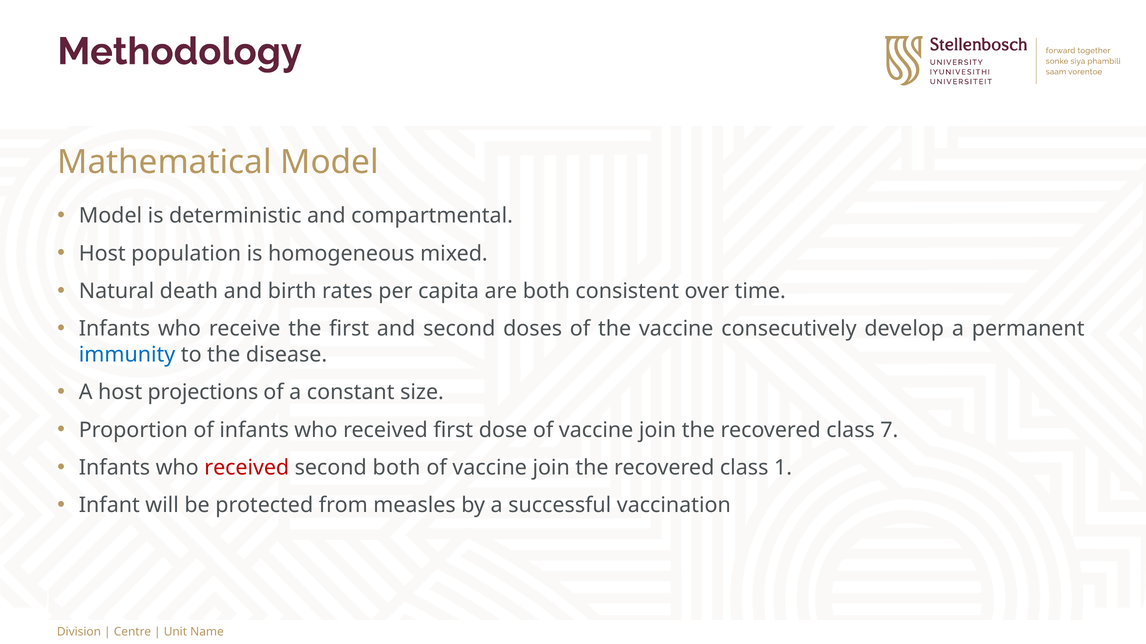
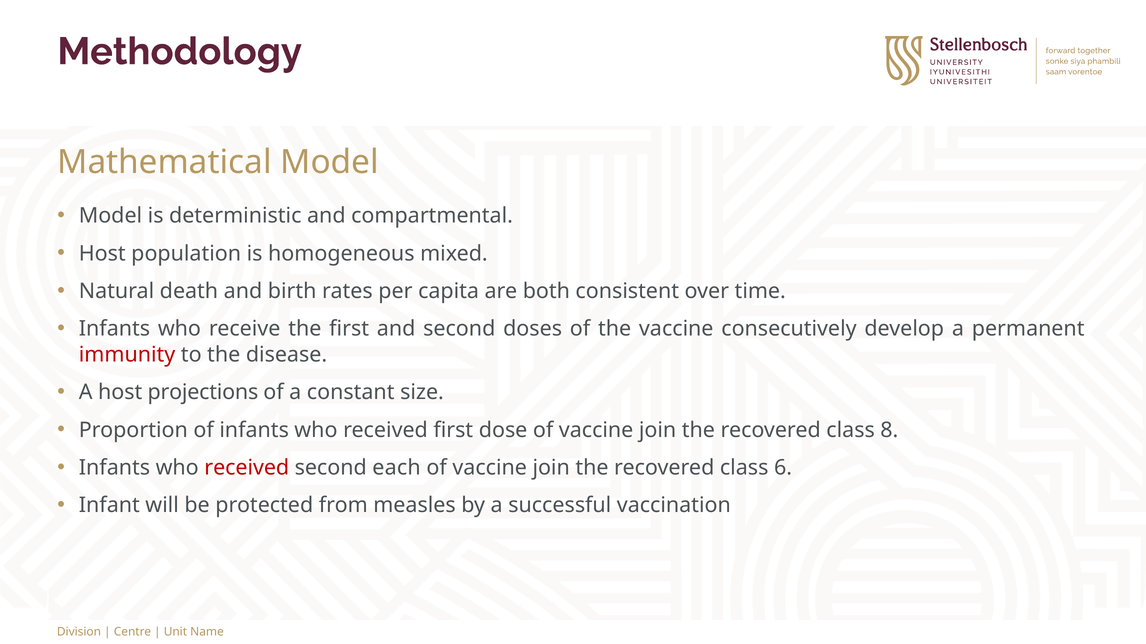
immunity colour: blue -> red
7: 7 -> 8
second both: both -> each
1: 1 -> 6
